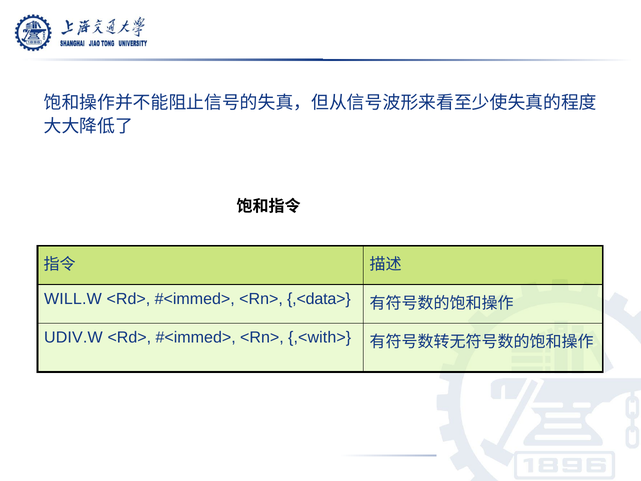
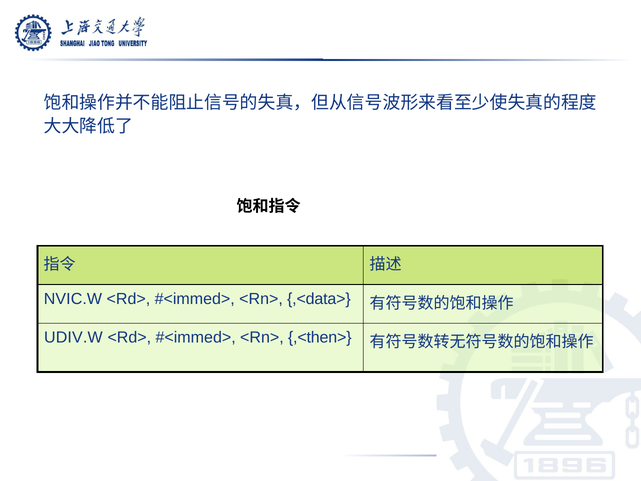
WILL.W: WILL.W -> NVIC.W
,<with>: ,<with> -> ,<then>
